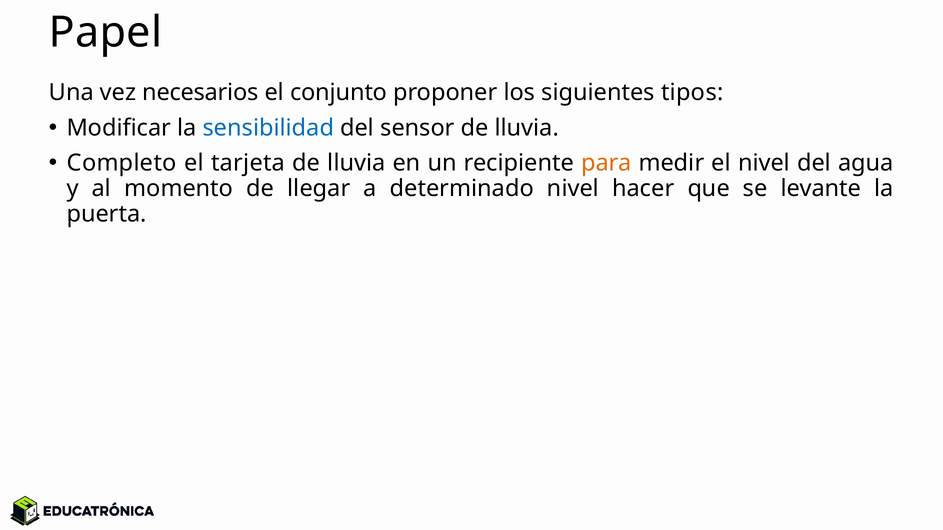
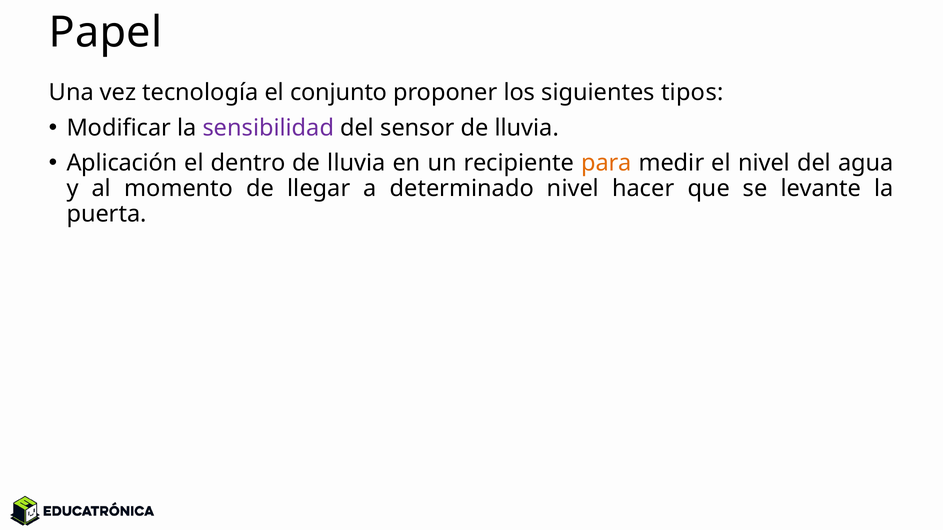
necesarios: necesarios -> tecnología
sensibilidad colour: blue -> purple
Completo: Completo -> Aplicación
tarjeta: tarjeta -> dentro
